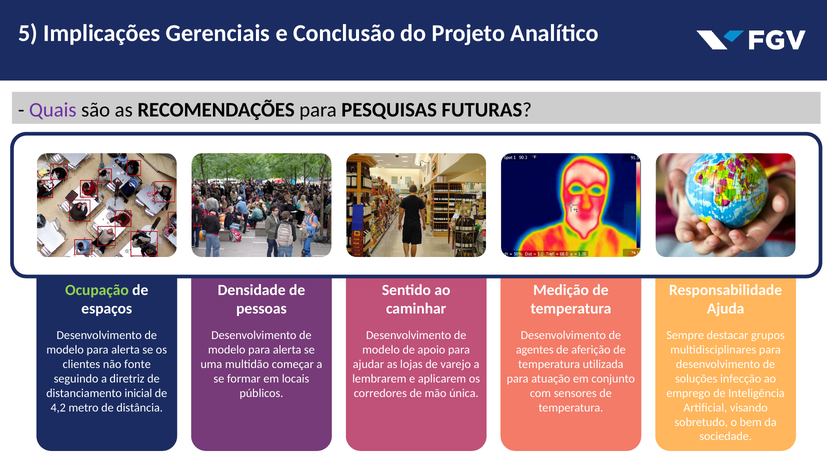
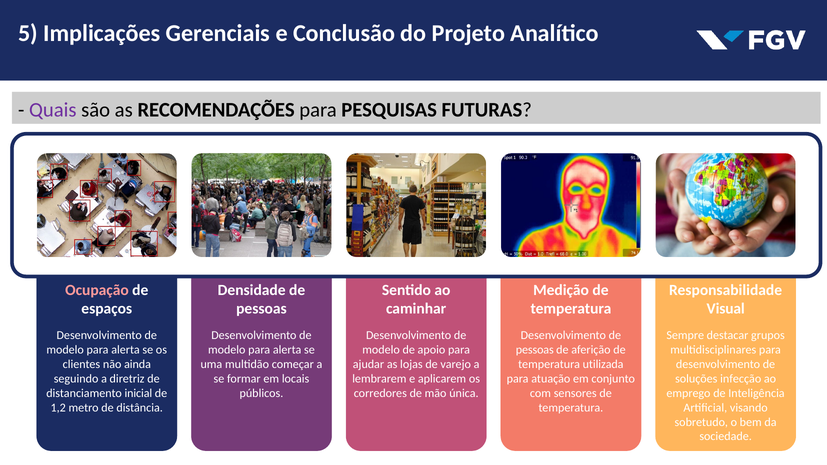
Ocupação colour: light green -> pink
Ajuda: Ajuda -> Visual
agentes at (535, 350): agentes -> pessoas
fonte: fonte -> ainda
4,2: 4,2 -> 1,2
